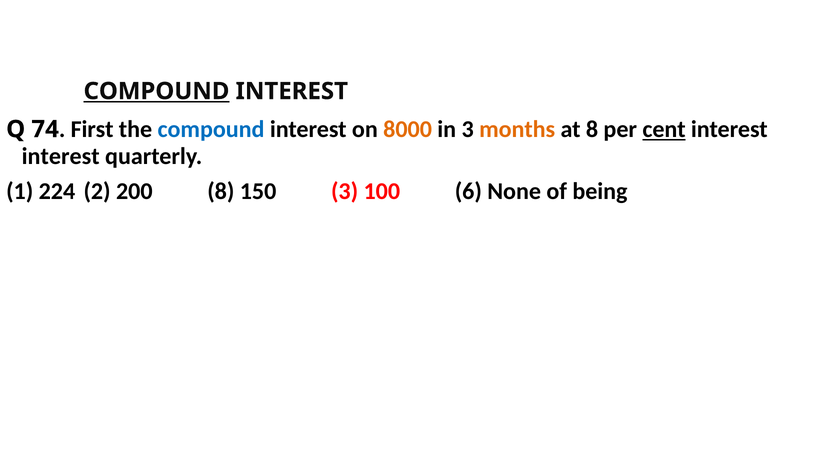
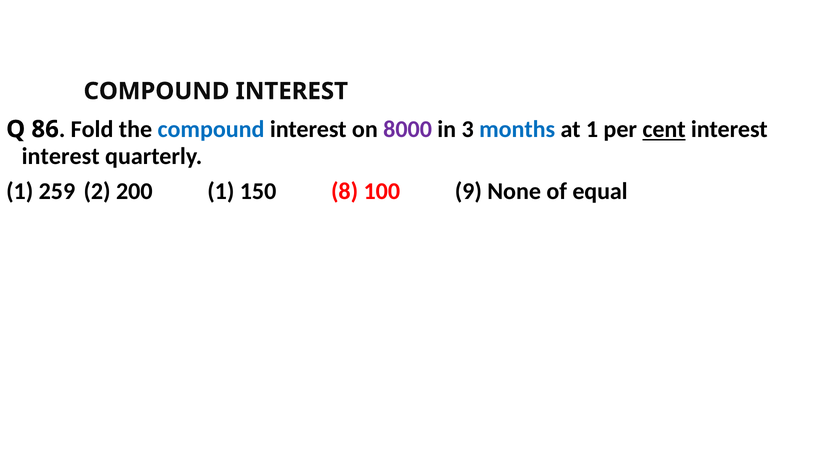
COMPOUND at (156, 91) underline: present -> none
74: 74 -> 86
First: First -> Fold
8000 colour: orange -> purple
months colour: orange -> blue
at 8: 8 -> 1
224: 224 -> 259
200 8: 8 -> 1
150 3: 3 -> 8
6: 6 -> 9
being: being -> equal
